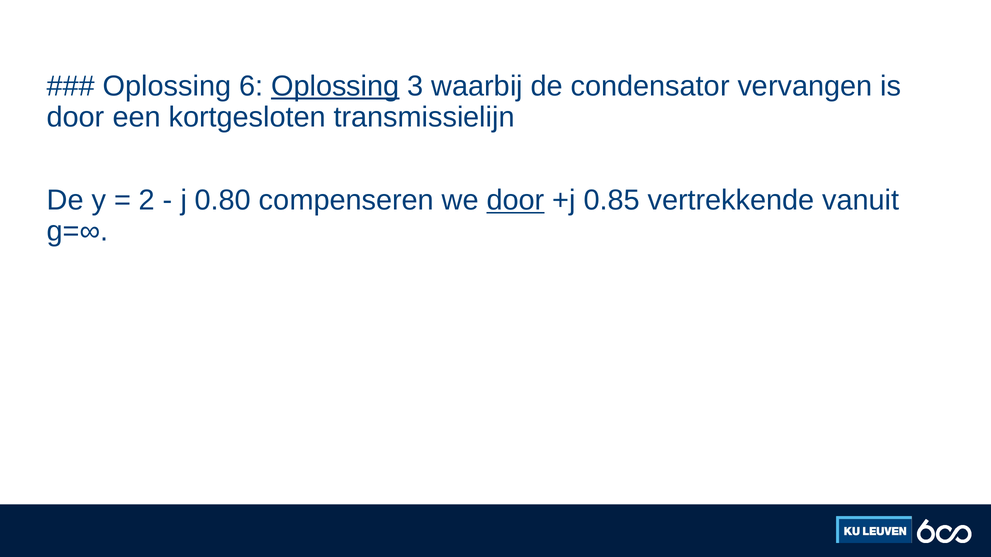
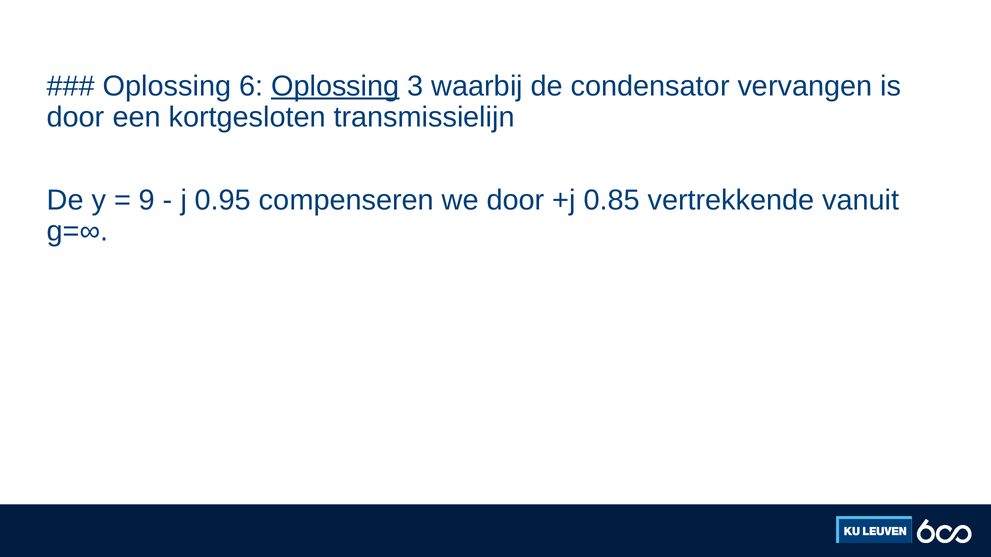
2: 2 -> 9
0.80: 0.80 -> 0.95
door at (516, 200) underline: present -> none
